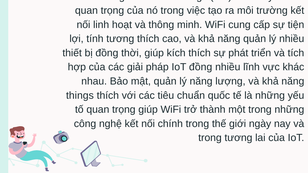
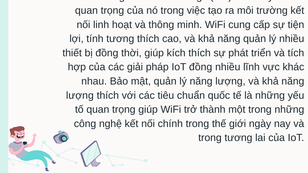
things at (80, 96): things -> lượng
